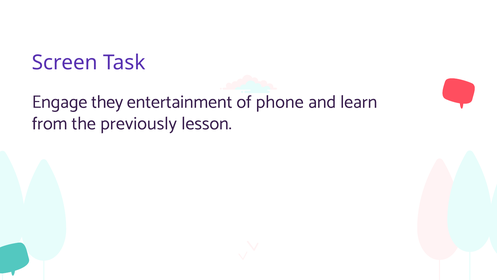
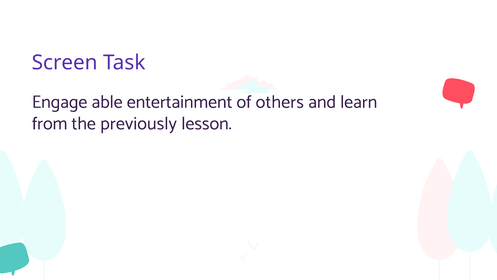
they: they -> able
phone: phone -> others
